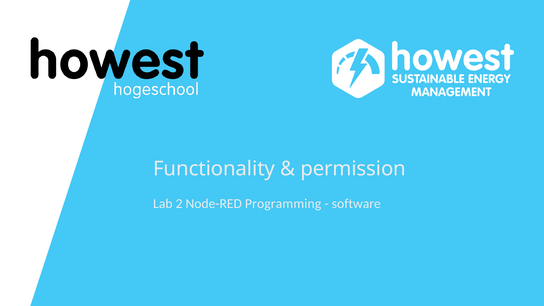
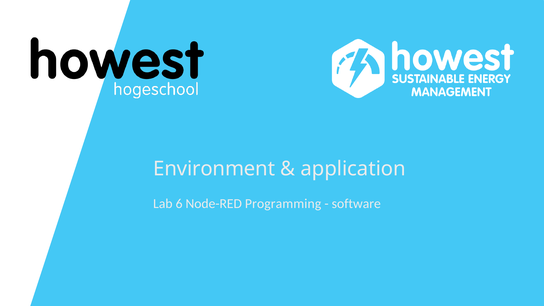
Functionality: Functionality -> Environment
permission: permission -> application
2: 2 -> 6
